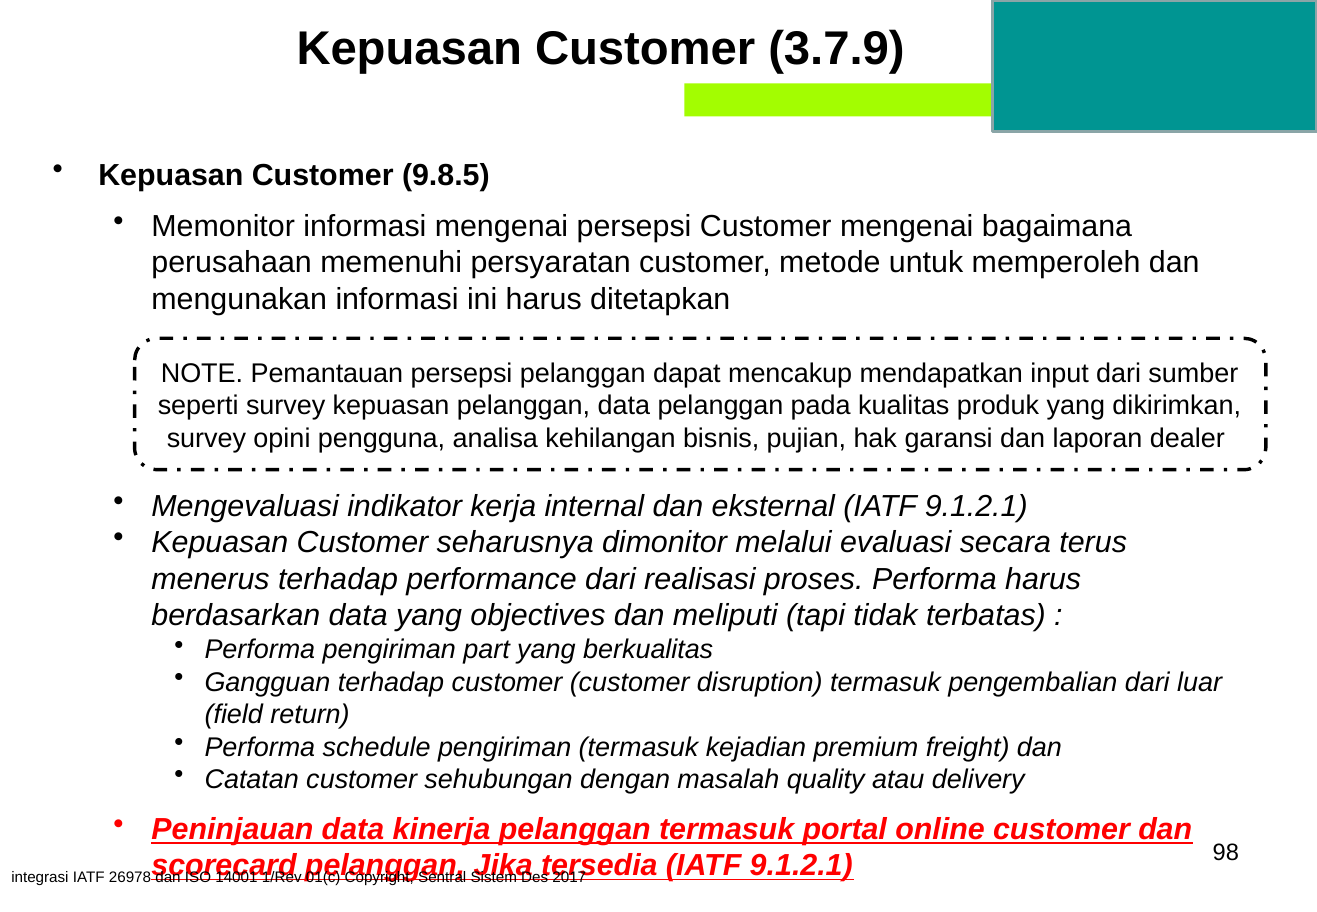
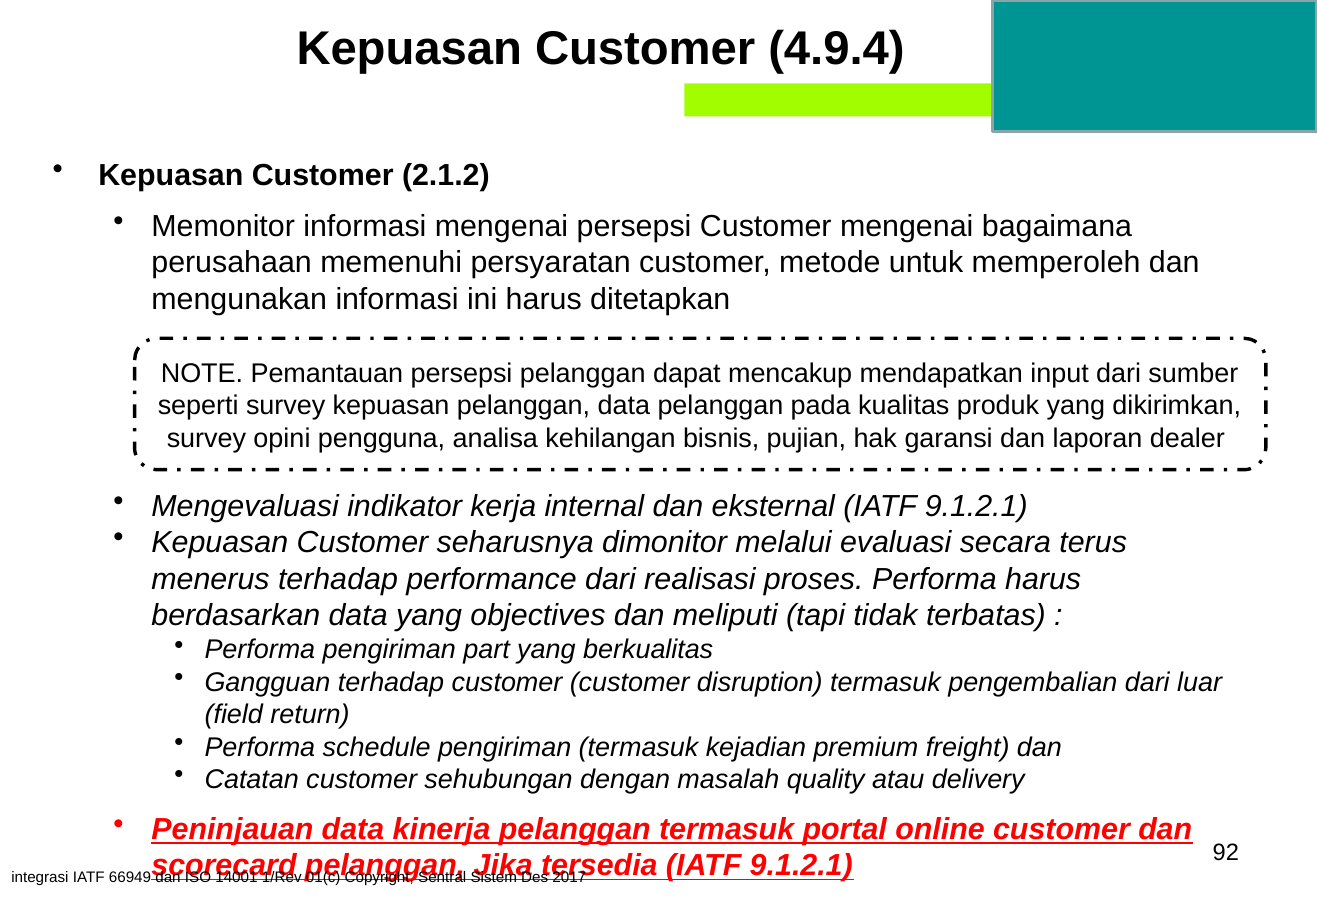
3.7.9: 3.7.9 -> 4.9.4
9.8.5: 9.8.5 -> 2.1.2
98: 98 -> 92
26978: 26978 -> 66949
